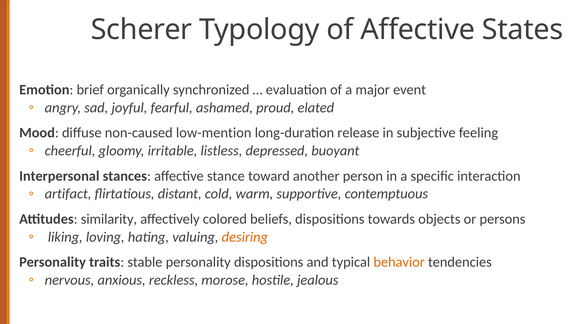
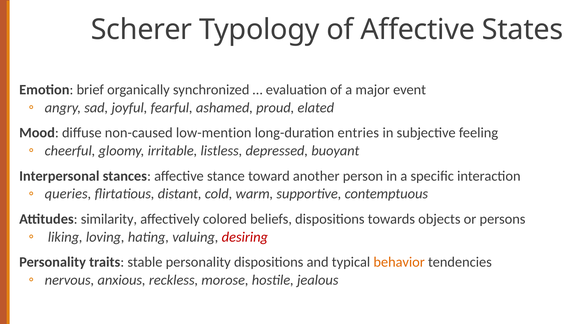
release: release -> entries
artifact: artifact -> queries
desiring colour: orange -> red
